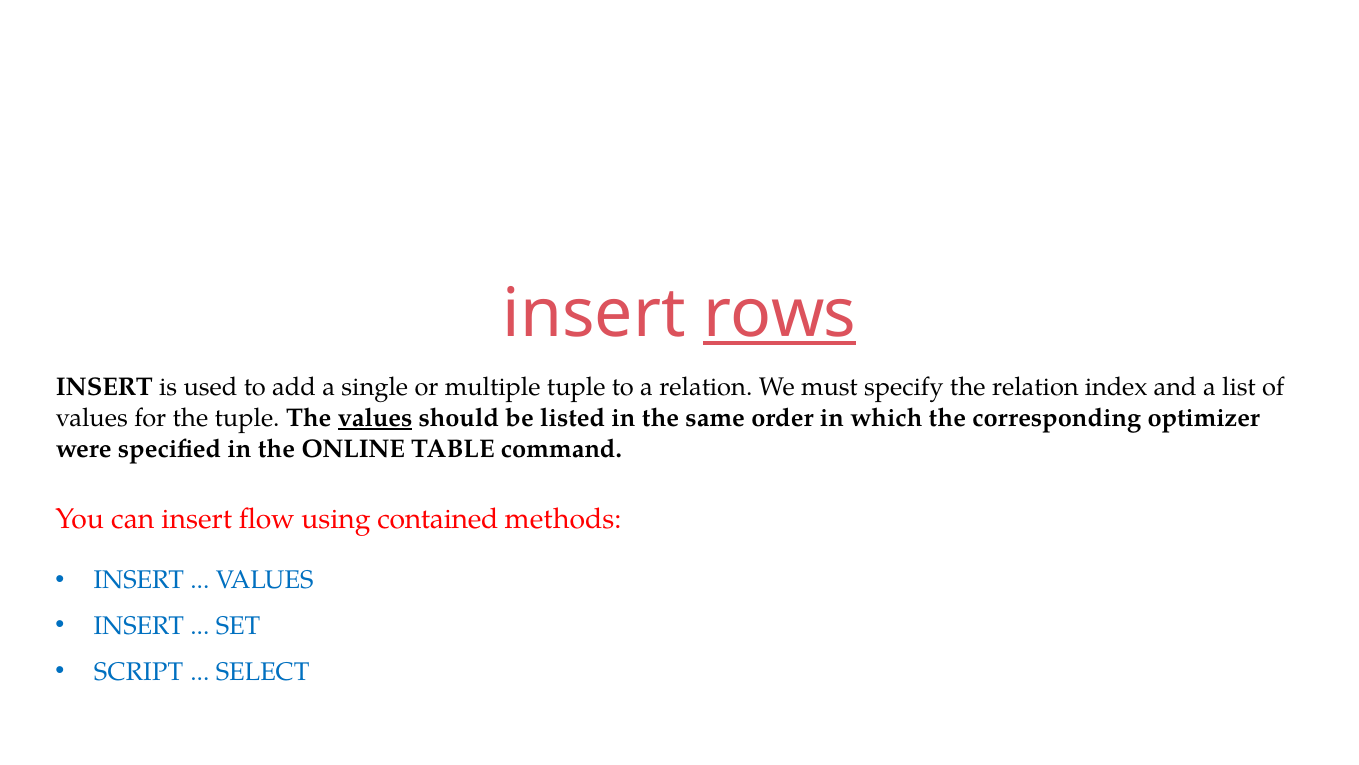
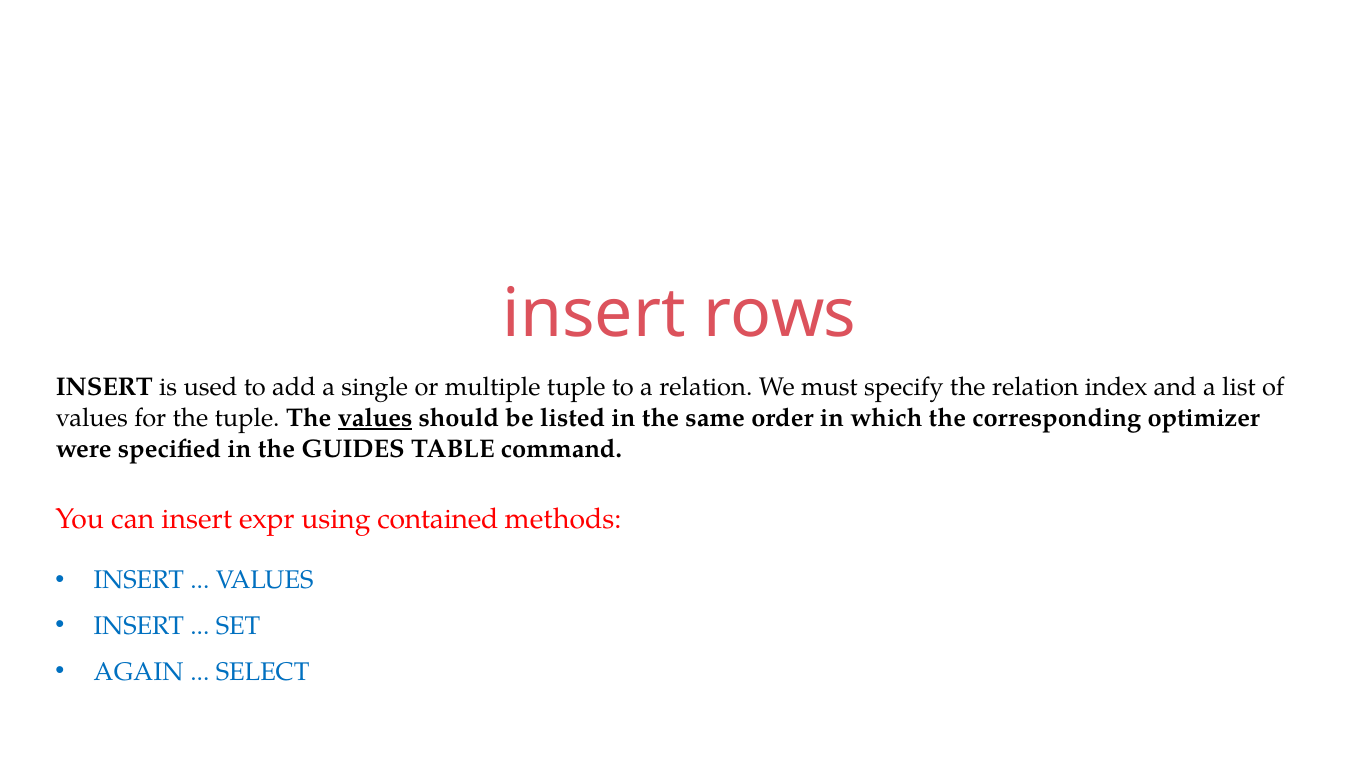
rows underline: present -> none
ONLINE: ONLINE -> GUIDES
flow: flow -> expr
SCRIPT: SCRIPT -> AGAIN
